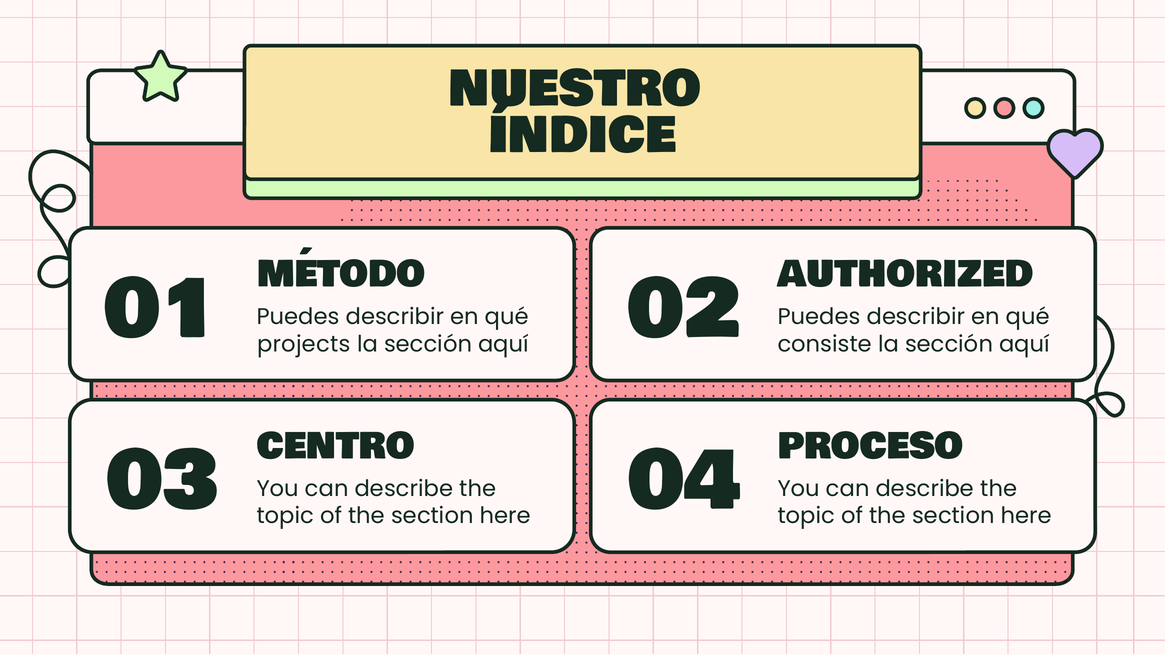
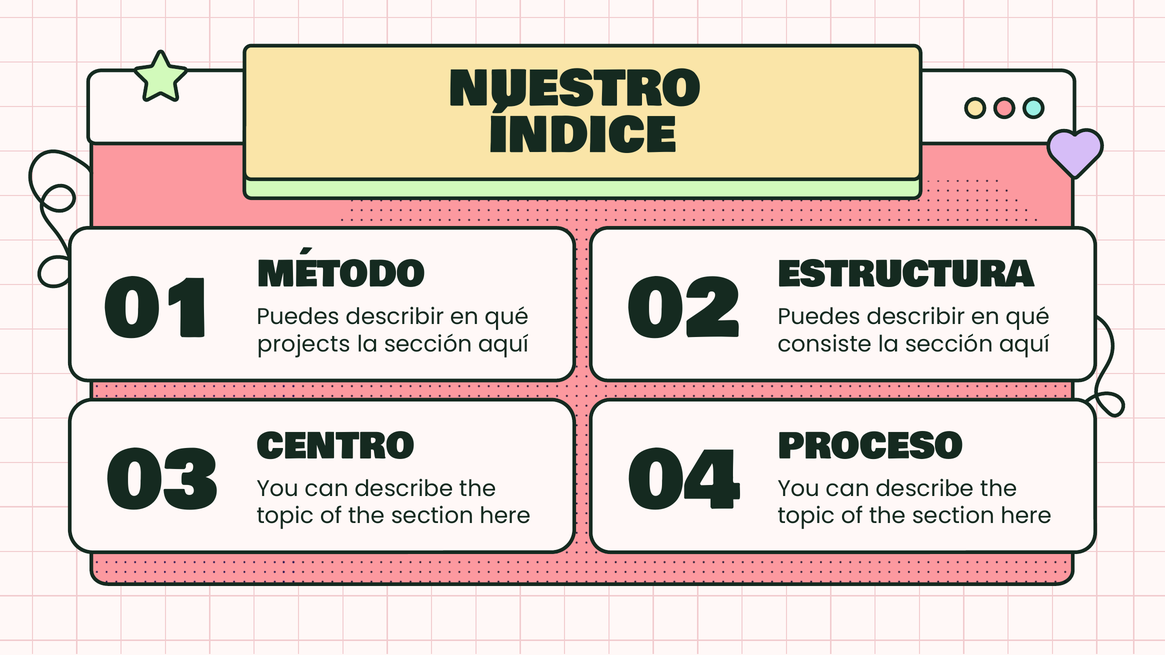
AUTHORIZED: AUTHORIZED -> ESTRUCTURA
